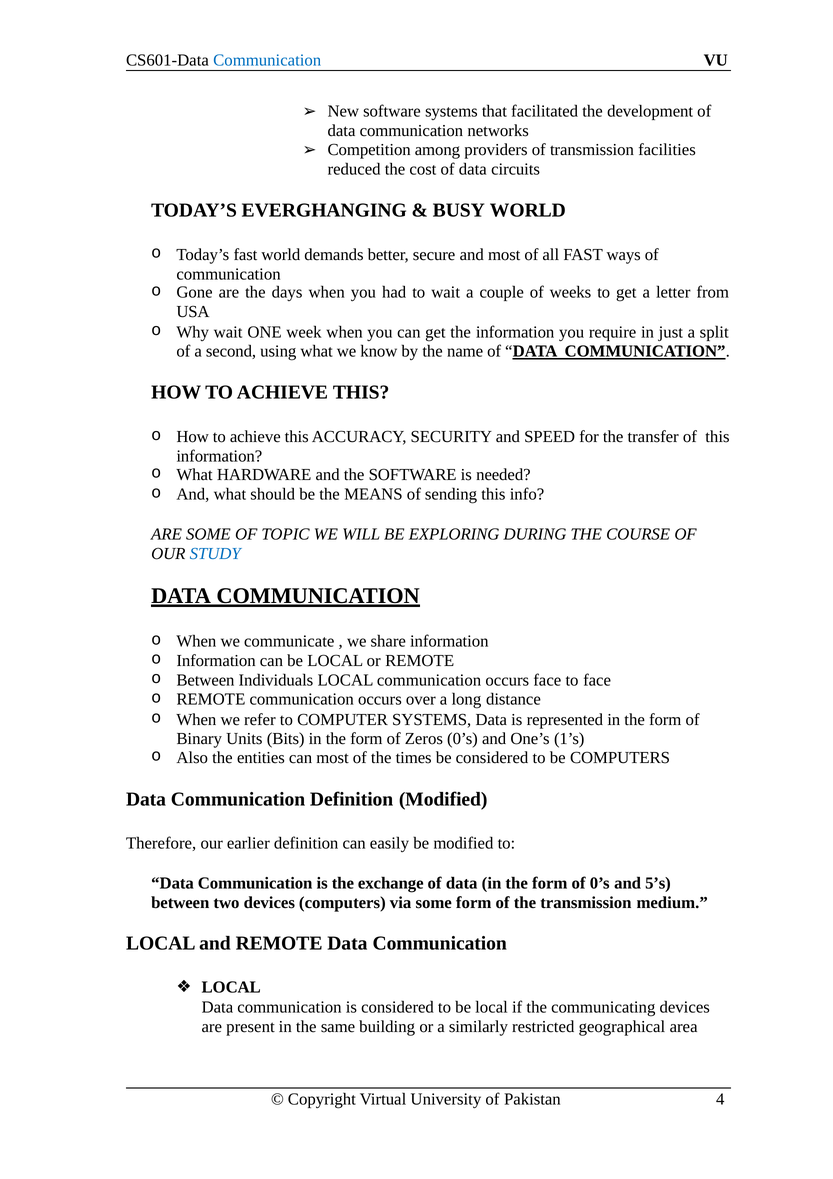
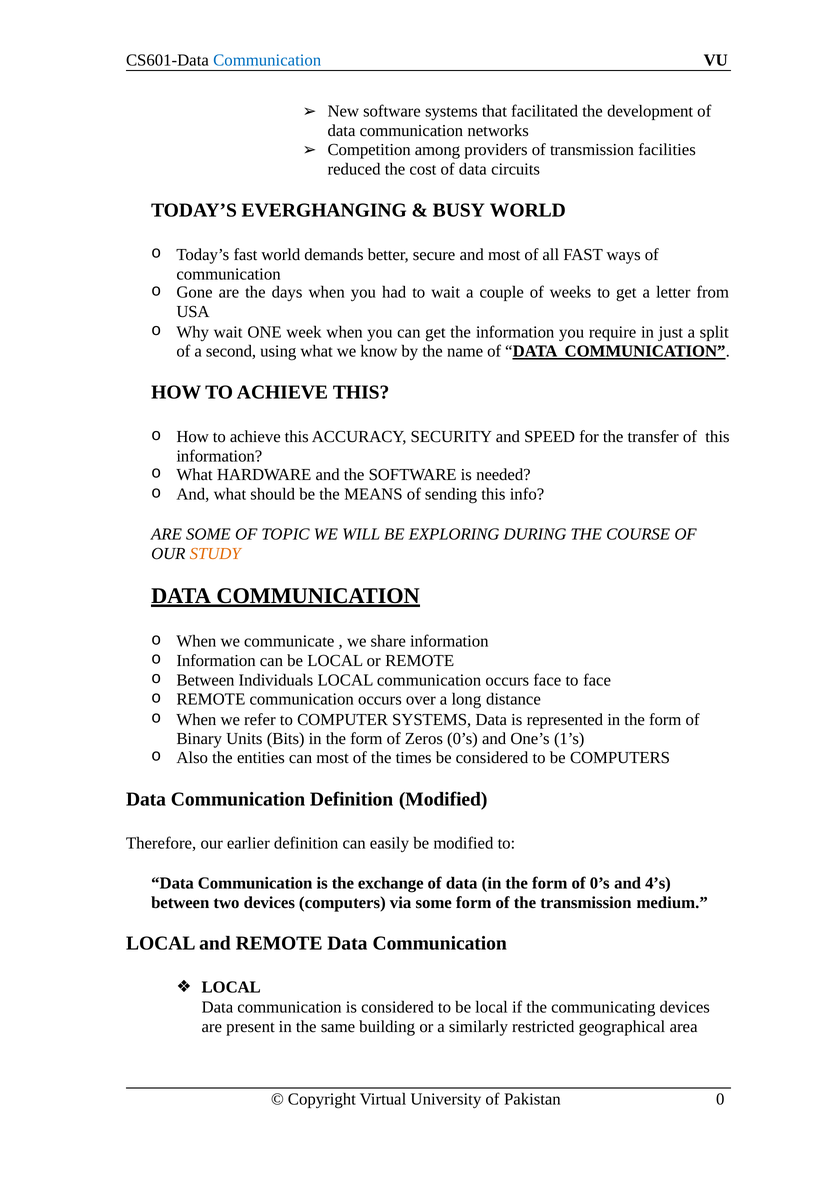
STUDY colour: blue -> orange
5’s: 5’s -> 4’s
4: 4 -> 0
